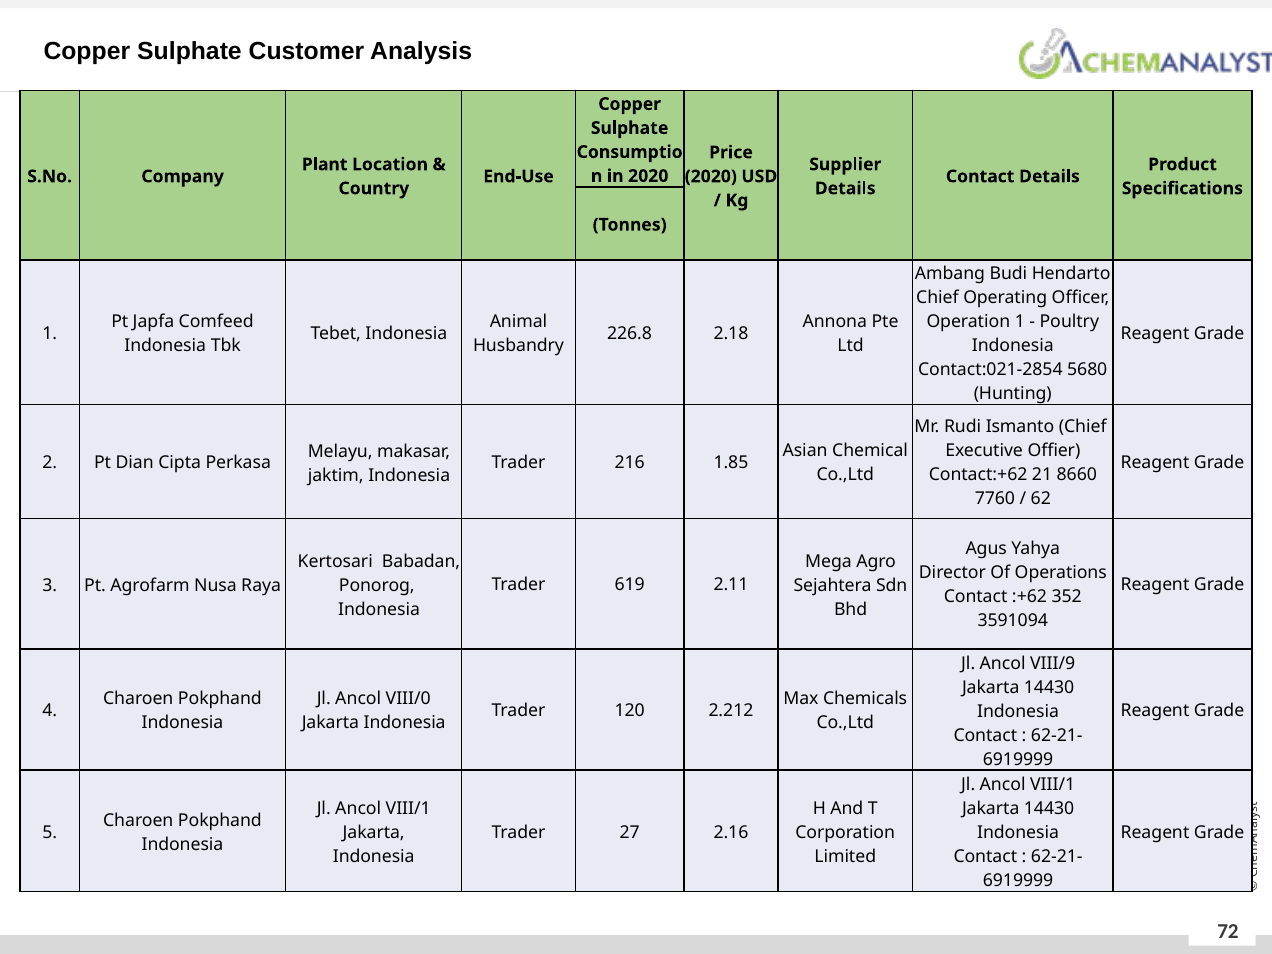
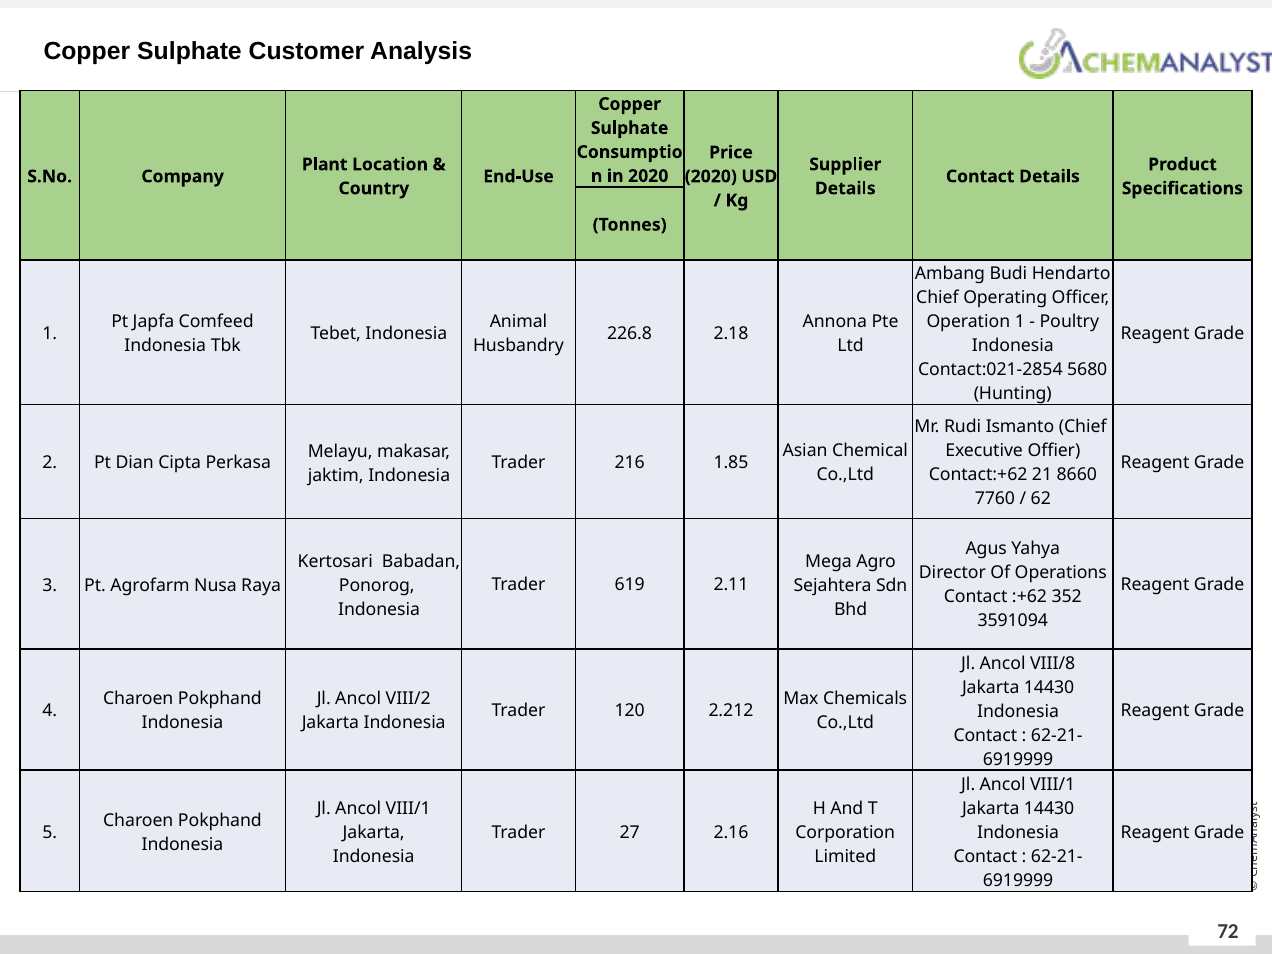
VIII/9: VIII/9 -> VIII/8
VIII/0: VIII/0 -> VIII/2
